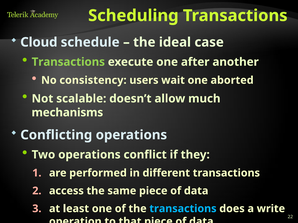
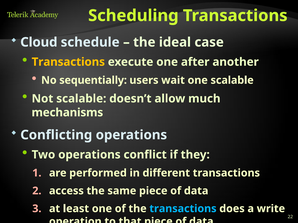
Transactions at (68, 62) colour: light green -> yellow
consistency: consistency -> sequentially
one aborted: aborted -> scalable
